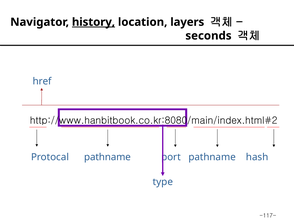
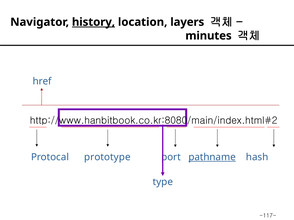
seconds: seconds -> minutes
Protocal pathname: pathname -> prototype
pathname at (212, 157) underline: none -> present
